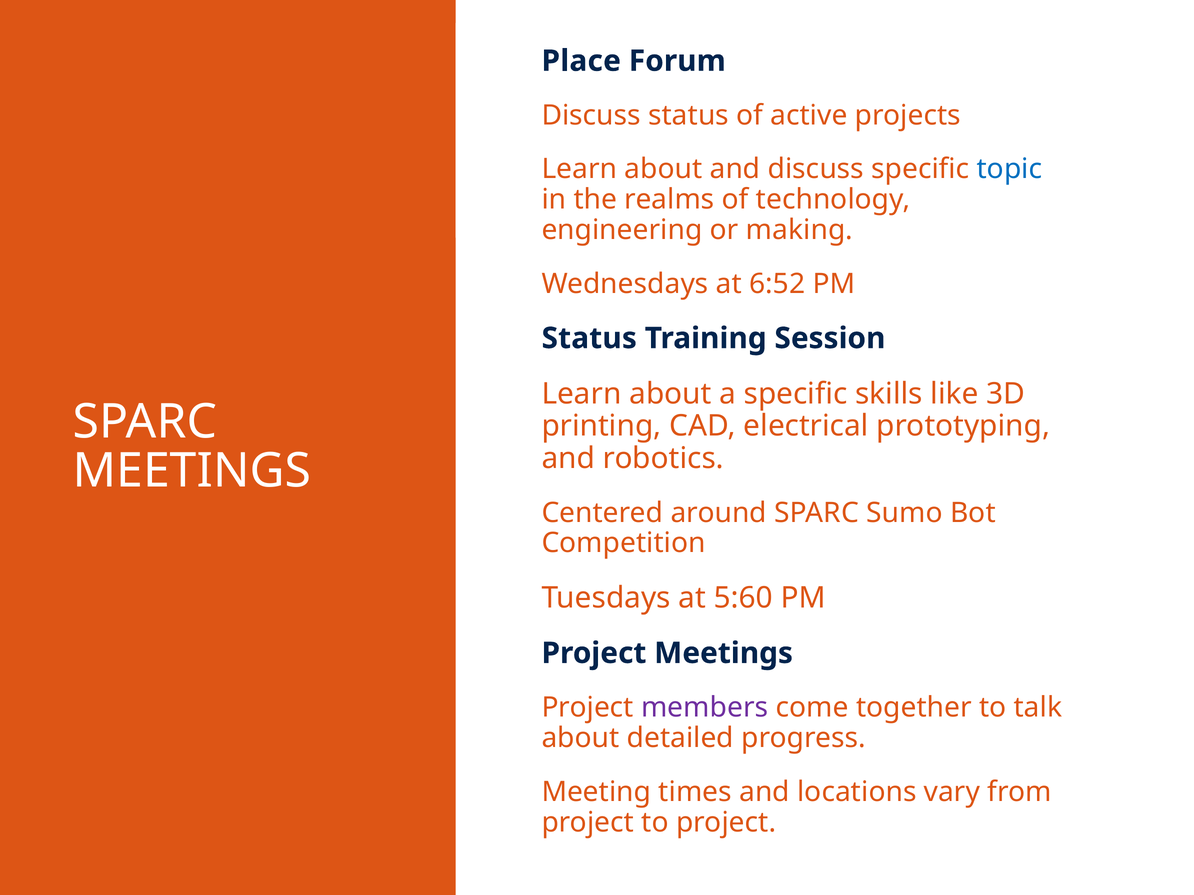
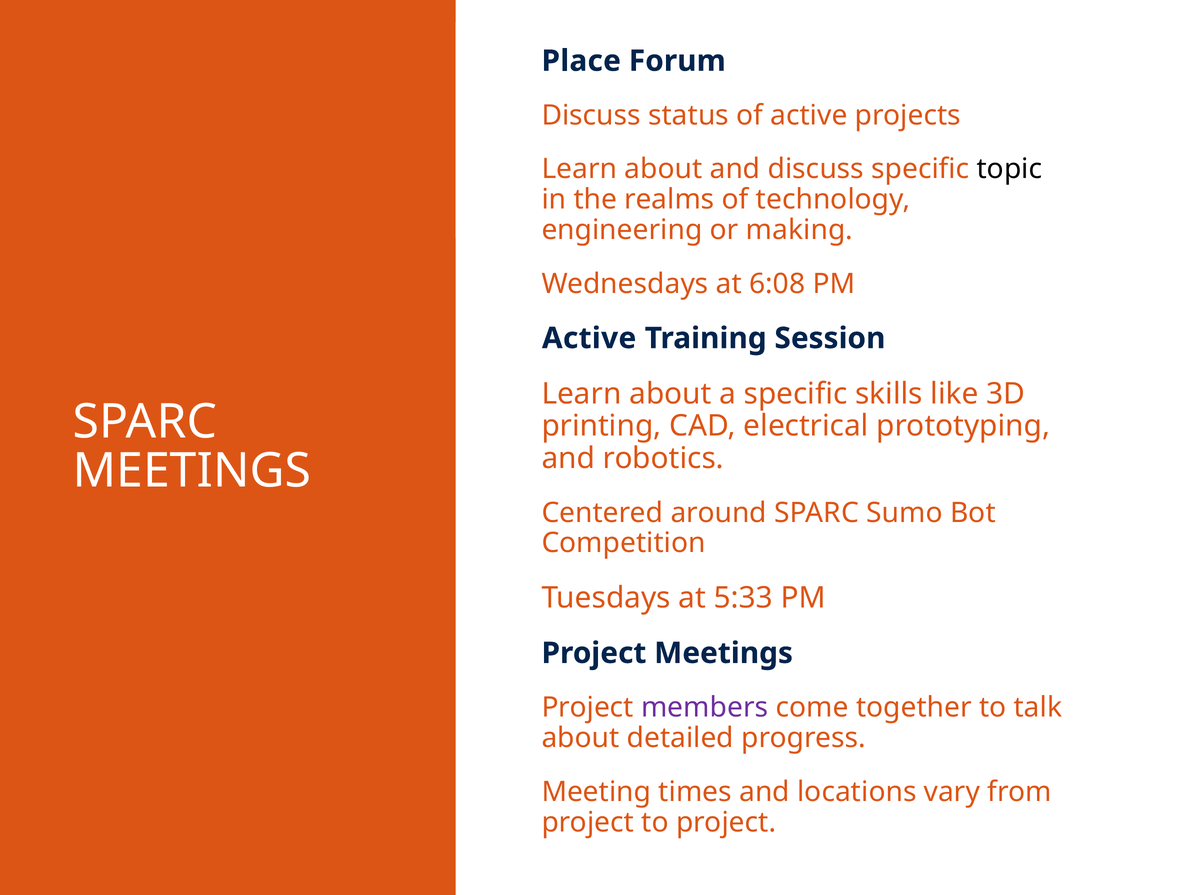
topic colour: blue -> black
6:52: 6:52 -> 6:08
Status at (589, 338): Status -> Active
5:60: 5:60 -> 5:33
